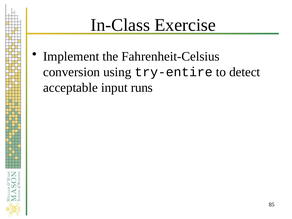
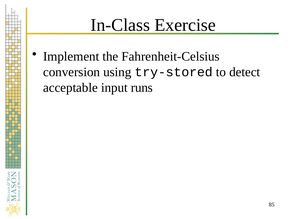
try-entire: try-entire -> try-stored
